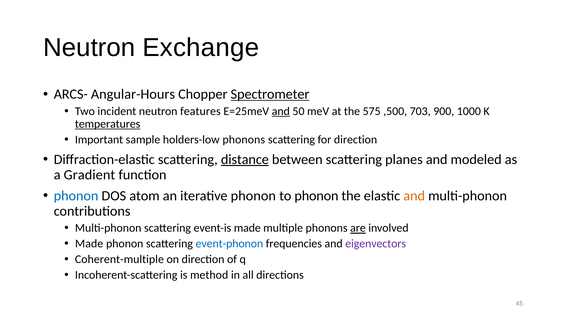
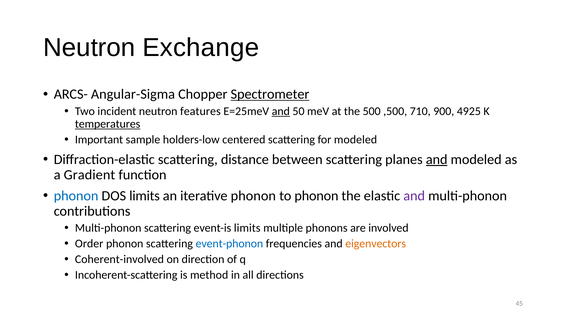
Angular-Hours: Angular-Hours -> Angular-Sigma
575: 575 -> 500
703: 703 -> 710
1000: 1000 -> 4925
holders-low phonons: phonons -> centered
for direction: direction -> modeled
distance underline: present -> none
and at (437, 160) underline: none -> present
DOS atom: atom -> limits
and at (414, 196) colour: orange -> purple
event-is made: made -> limits
are underline: present -> none
Made at (89, 244): Made -> Order
eigenvectors colour: purple -> orange
Coherent-multiple: Coherent-multiple -> Coherent-involved
